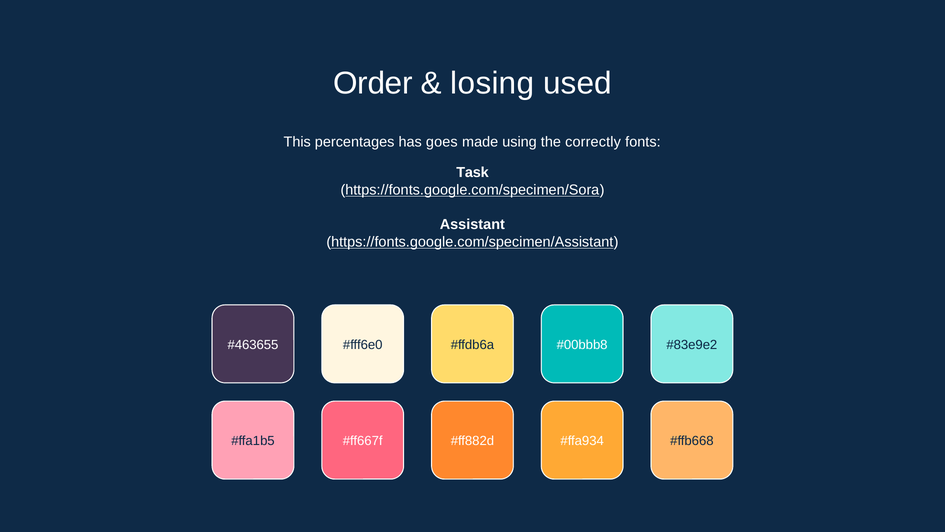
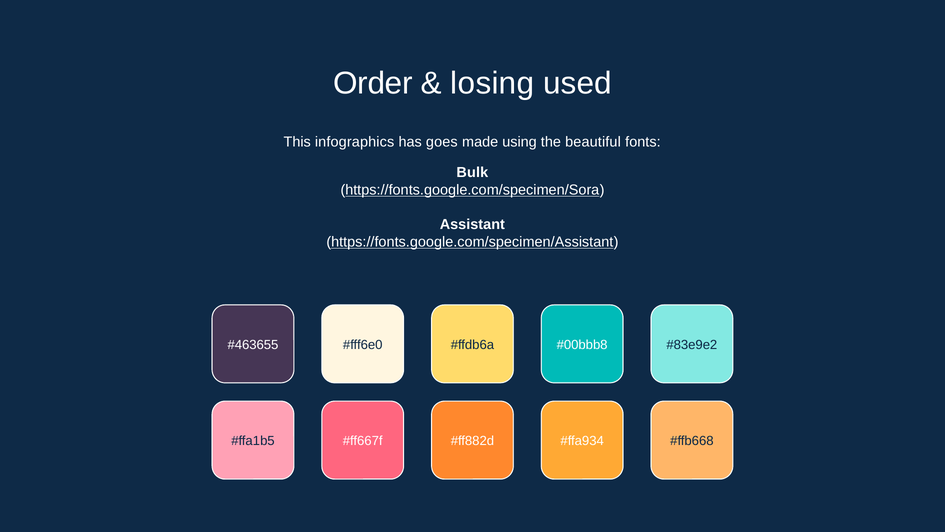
percentages: percentages -> infographics
correctly: correctly -> beautiful
Task: Task -> Bulk
